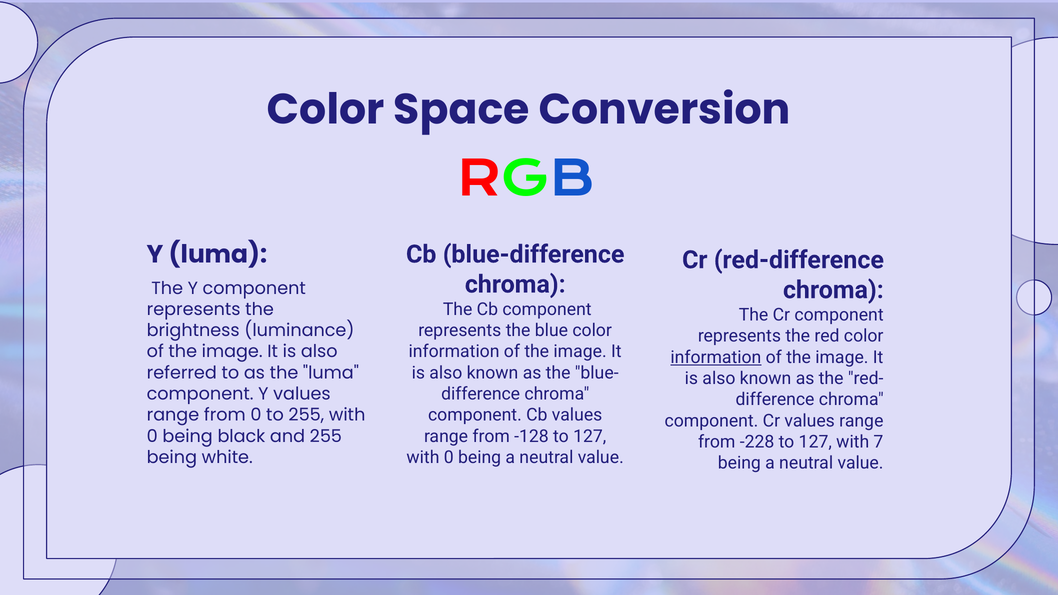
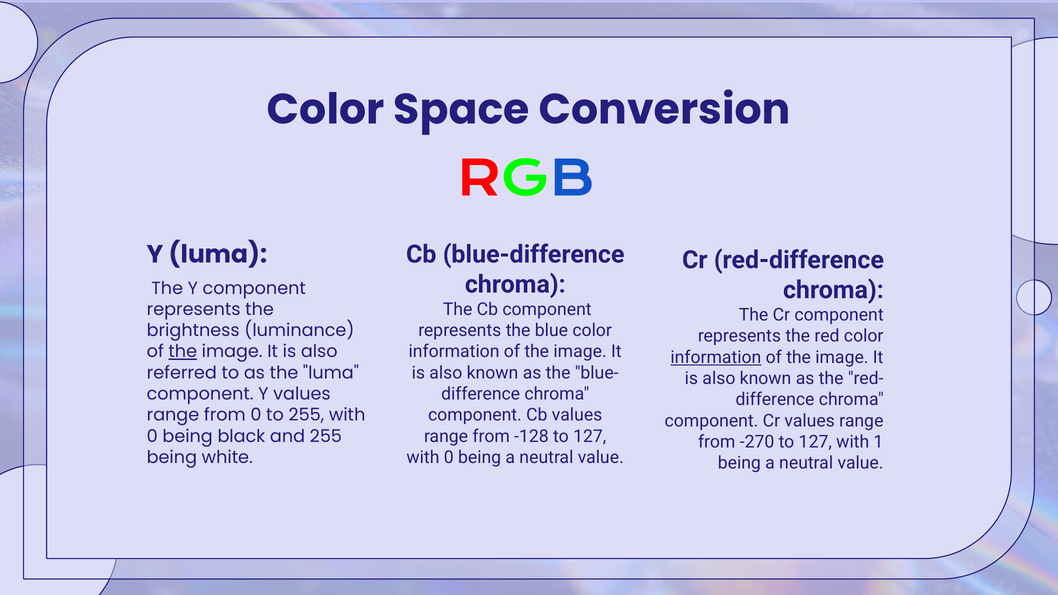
the at (183, 352) underline: none -> present
-228: -228 -> -270
7: 7 -> 1
